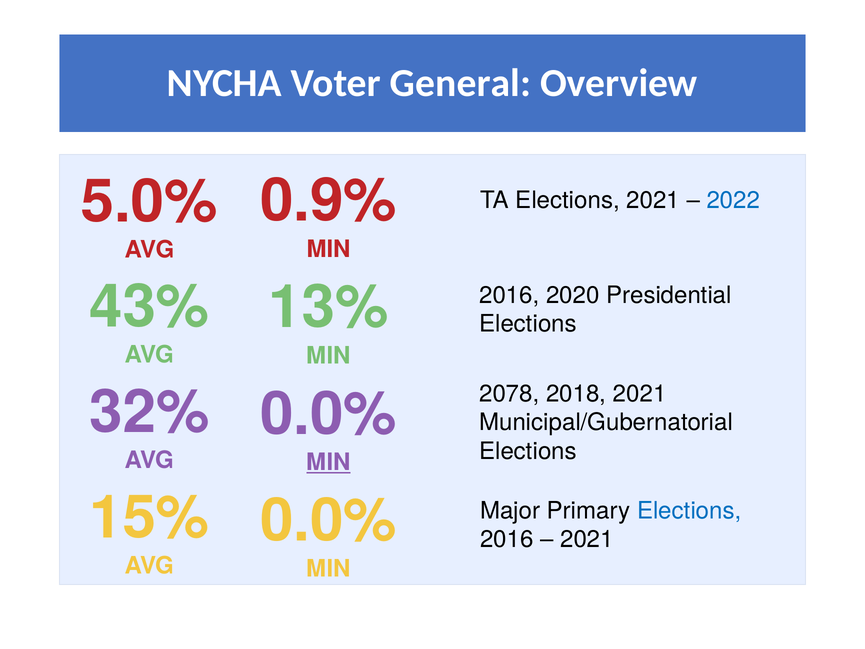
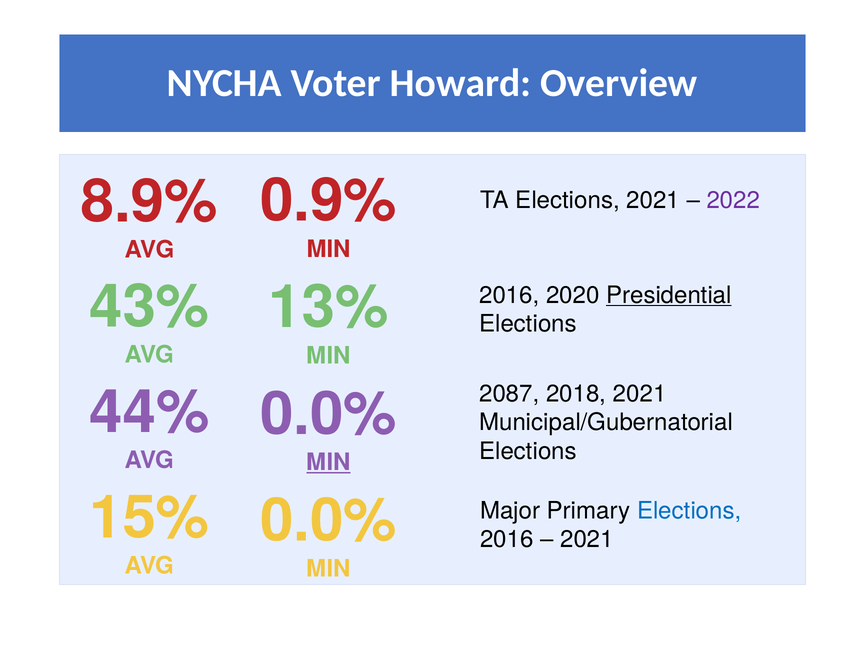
General: General -> Howard
5.0%: 5.0% -> 8.9%
2022 colour: blue -> purple
Presidential underline: none -> present
2078: 2078 -> 2087
32%: 32% -> 44%
